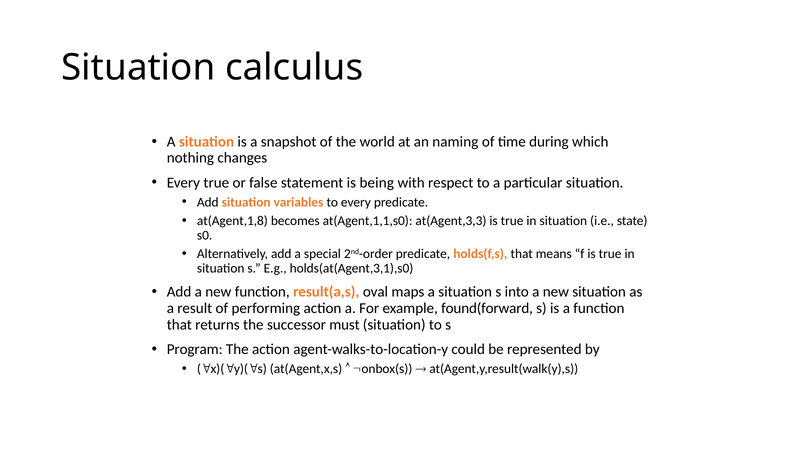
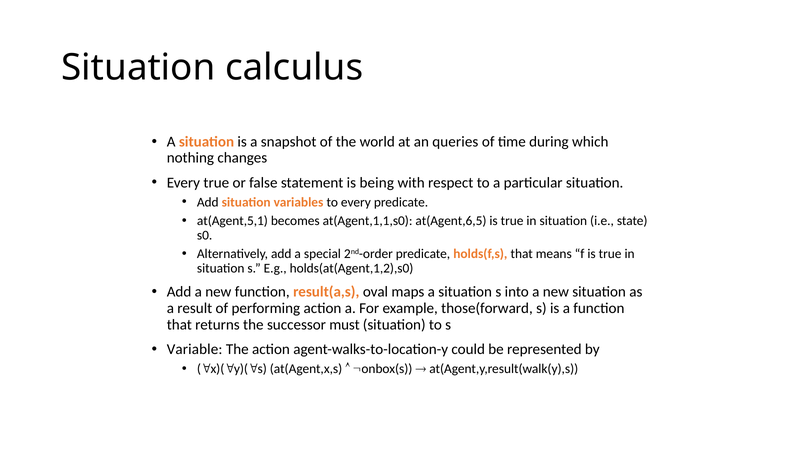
naming: naming -> queries
at(Agent,1,8: at(Agent,1,8 -> at(Agent,5,1
at(Agent,3,3: at(Agent,3,3 -> at(Agent,6,5
holds(at(Agent,3,1),s0: holds(at(Agent,3,1),s0 -> holds(at(Agent,1,2),s0
found(forward: found(forward -> those(forward
Program: Program -> Variable
